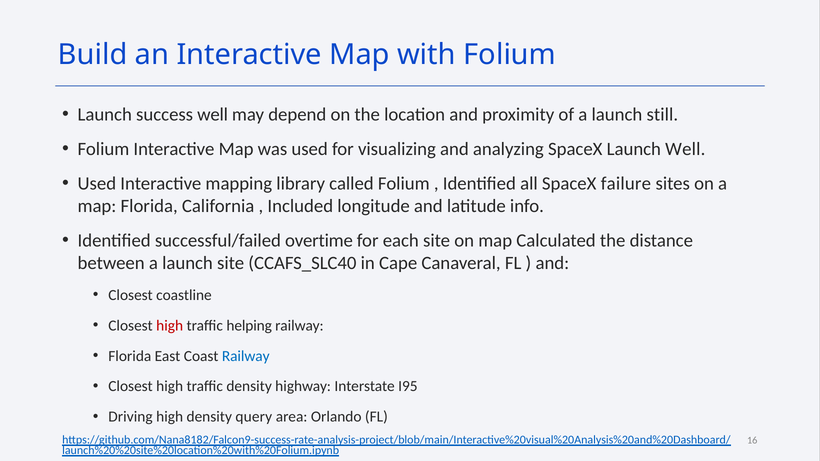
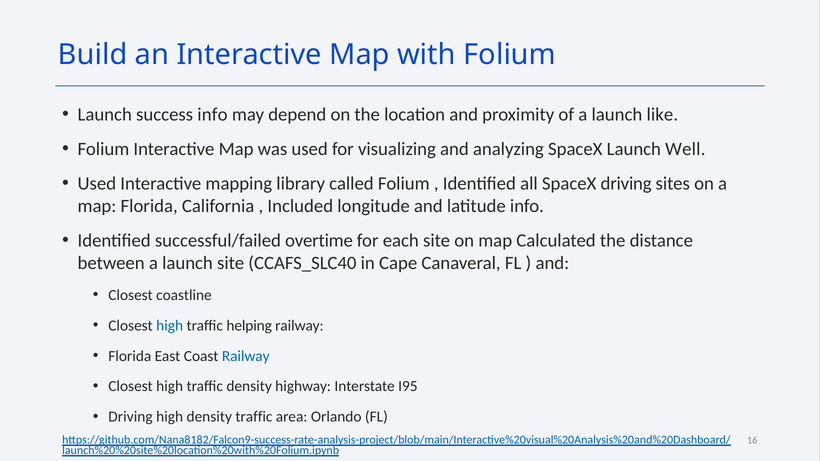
success well: well -> info
still: still -> like
SpaceX failure: failure -> driving
high at (170, 326) colour: red -> blue
density query: query -> traffic
